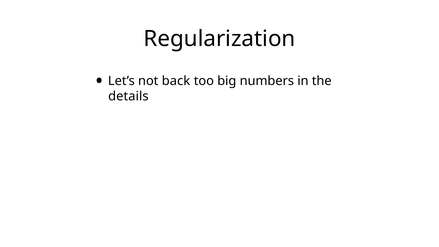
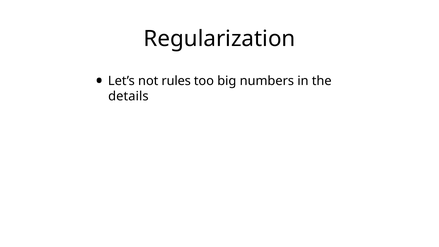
back: back -> rules
